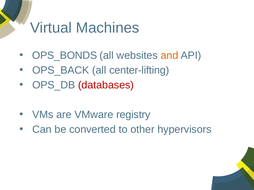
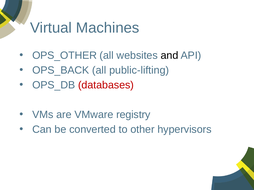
OPS_BONDS: OPS_BONDS -> OPS_OTHER
and colour: orange -> black
center-lifting: center-lifting -> public-lifting
